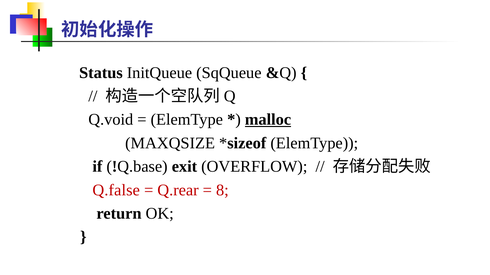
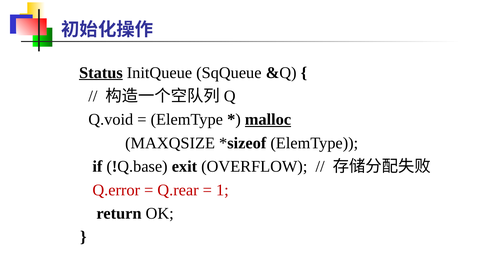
Status underline: none -> present
Q.false: Q.false -> Q.error
8: 8 -> 1
